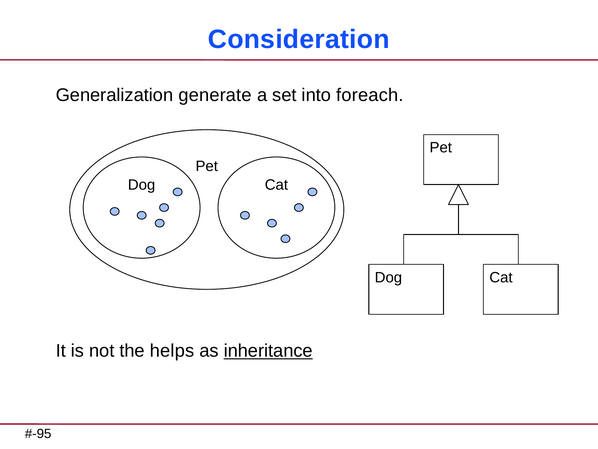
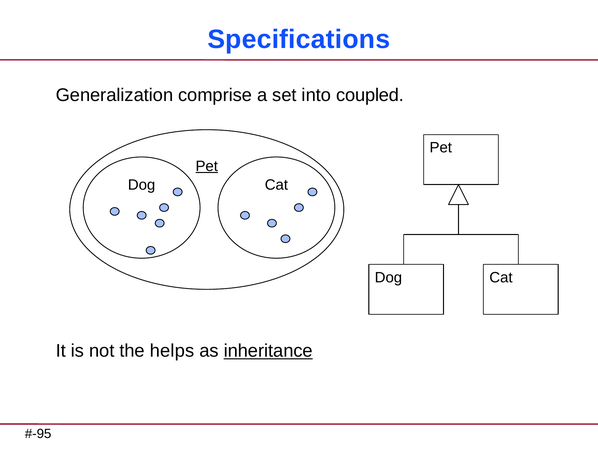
Consideration: Consideration -> Specifications
generate: generate -> comprise
foreach: foreach -> coupled
Pet at (207, 166) underline: none -> present
